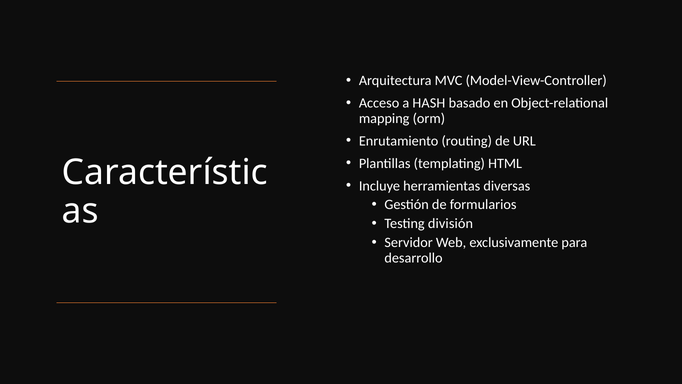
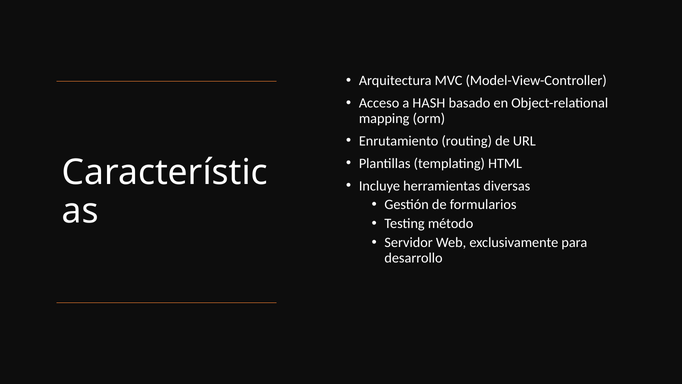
división: división -> método
